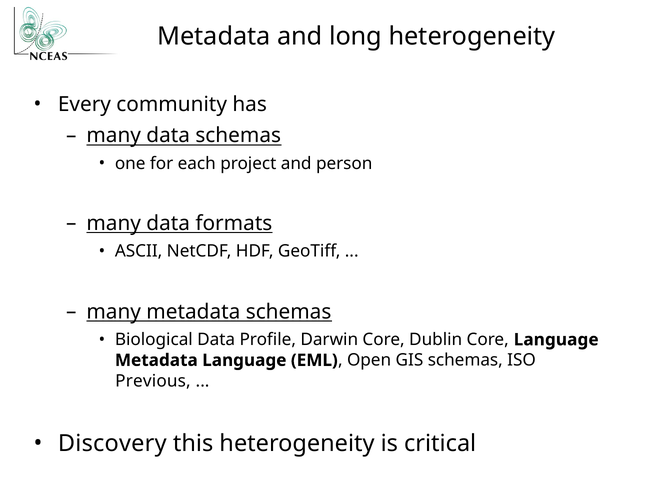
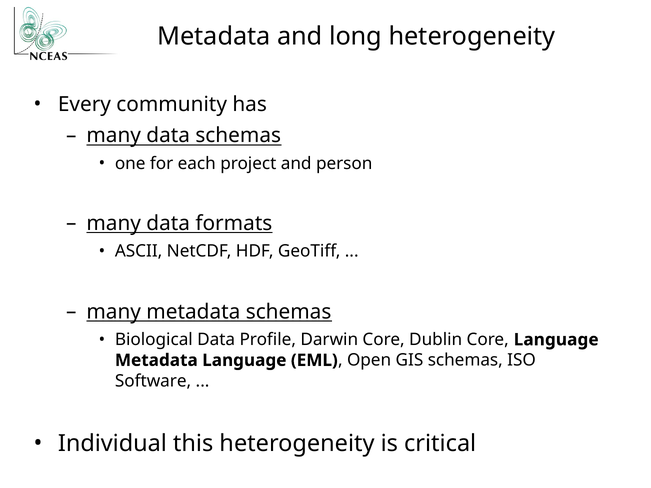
Previous: Previous -> Software
Discovery: Discovery -> Individual
